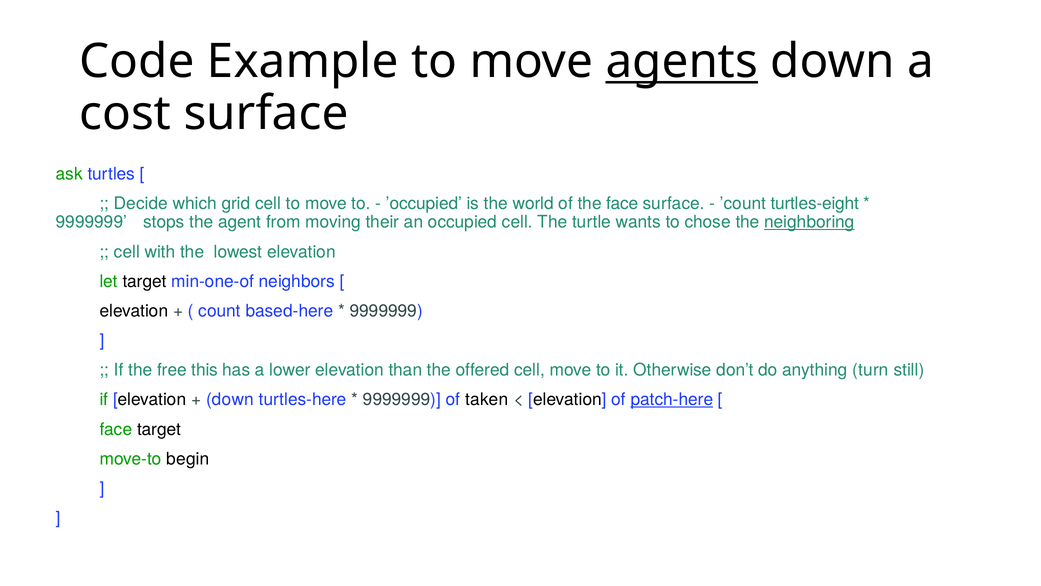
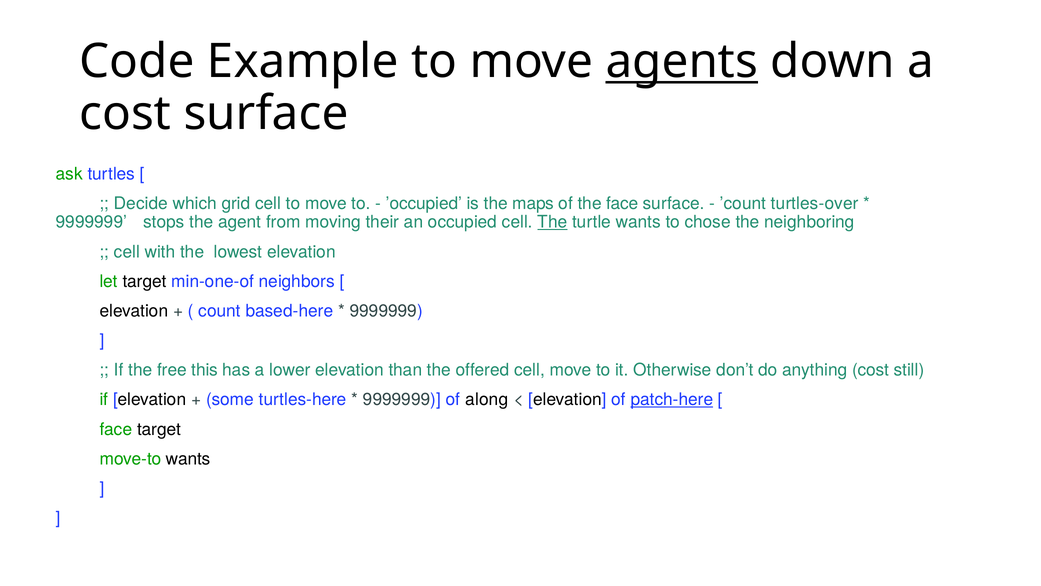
world: world -> maps
turtles-eight: turtles-eight -> turtles-over
The at (552, 222) underline: none -> present
neighboring underline: present -> none
anything turn: turn -> cost
down at (230, 399): down -> some
taken: taken -> along
move-to begin: begin -> wants
